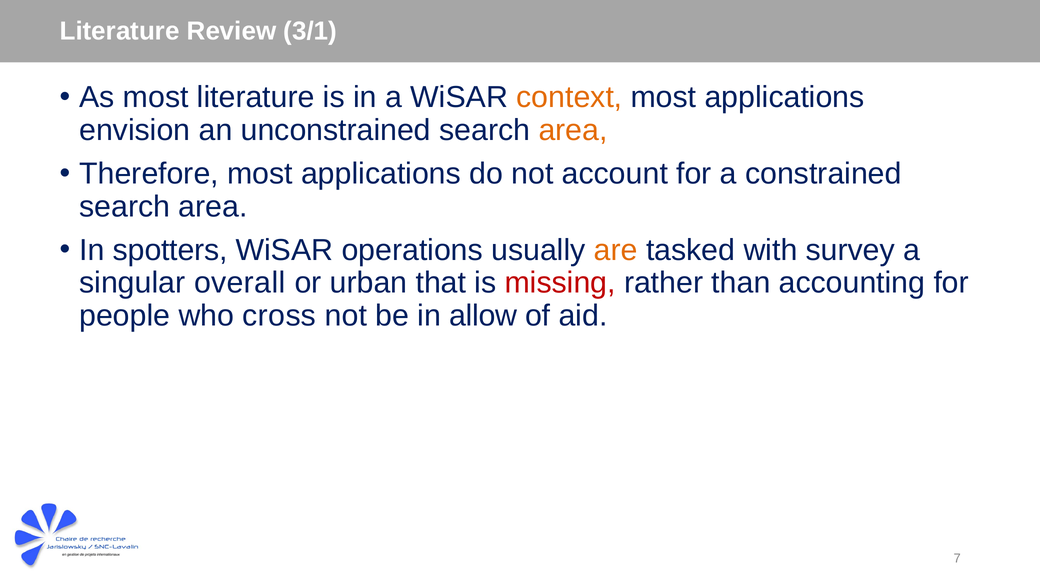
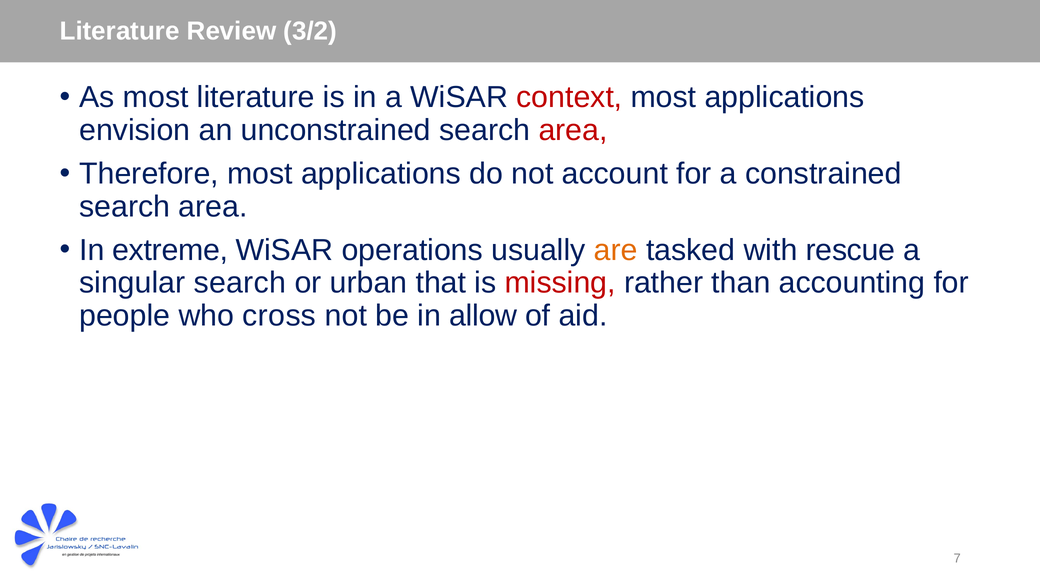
3/1: 3/1 -> 3/2
context colour: orange -> red
area at (573, 130) colour: orange -> red
spotters: spotters -> extreme
survey: survey -> rescue
singular overall: overall -> search
